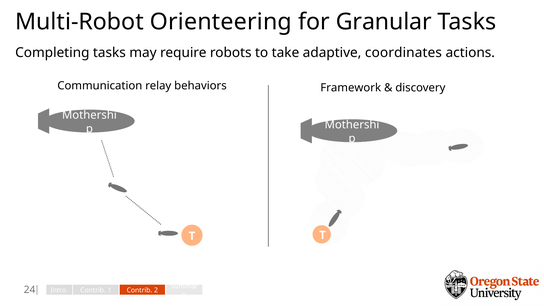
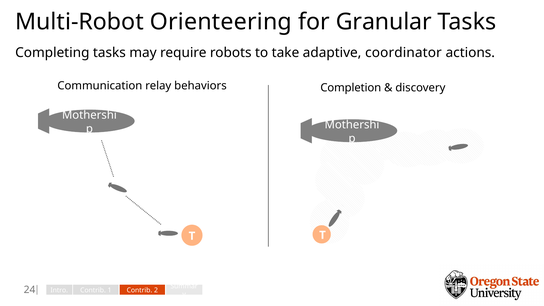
coordinates: coordinates -> coordinator
Framework: Framework -> Completion
